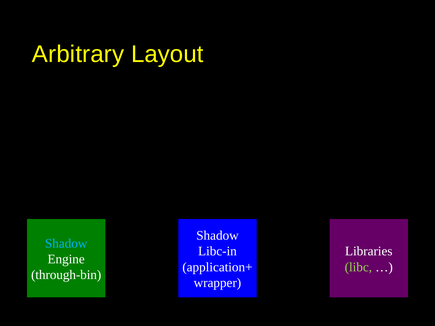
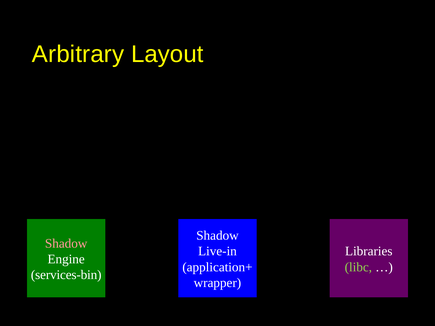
Shadow at (66, 244) colour: light blue -> pink
Libc-in: Libc-in -> Live-in
through-bin: through-bin -> services-bin
